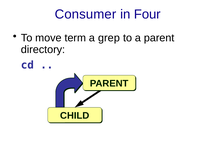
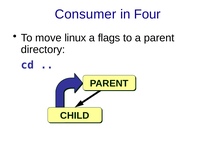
term: term -> linux
grep: grep -> flags
